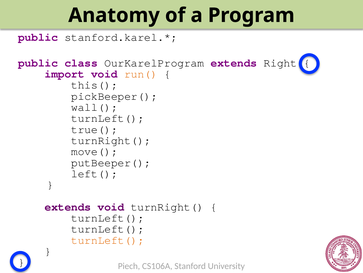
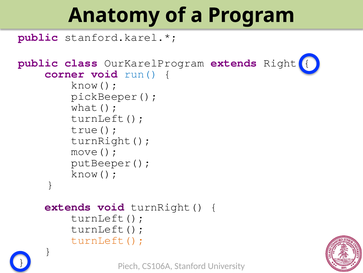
import: import -> corner
run( colour: orange -> blue
this( at (94, 85): this( -> know(
wall(: wall( -> what(
left( at (94, 173): left( -> know(
